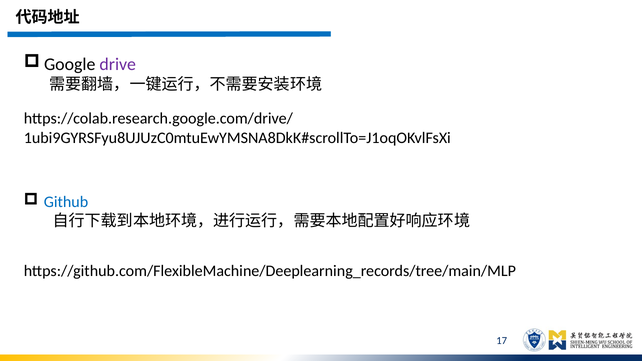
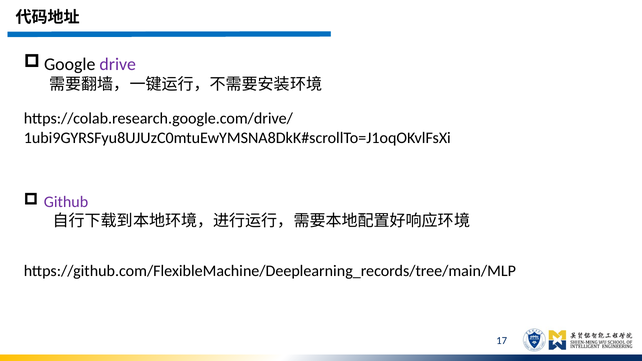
Github colour: blue -> purple
